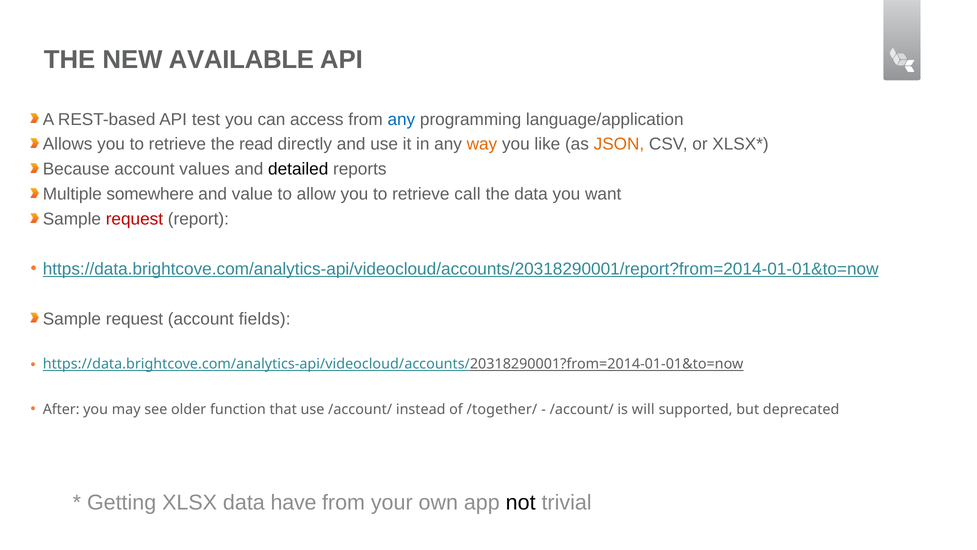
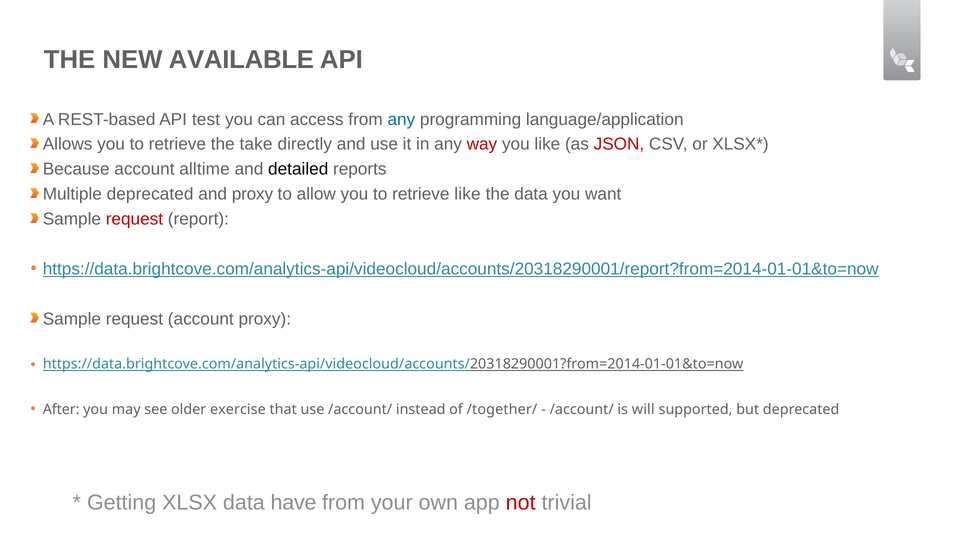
read: read -> take
way colour: orange -> red
JSON colour: orange -> red
values: values -> alltime
Multiple somewhere: somewhere -> deprecated
and value: value -> proxy
retrieve call: call -> like
account fields: fields -> proxy
function: function -> exercise
not colour: black -> red
